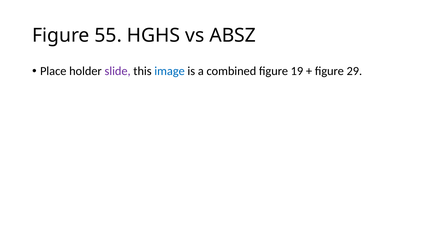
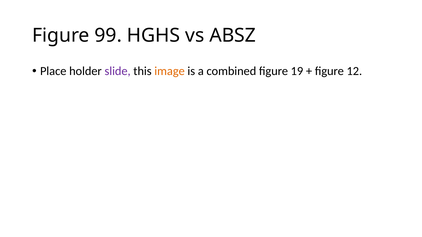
55: 55 -> 99
image colour: blue -> orange
29: 29 -> 12
